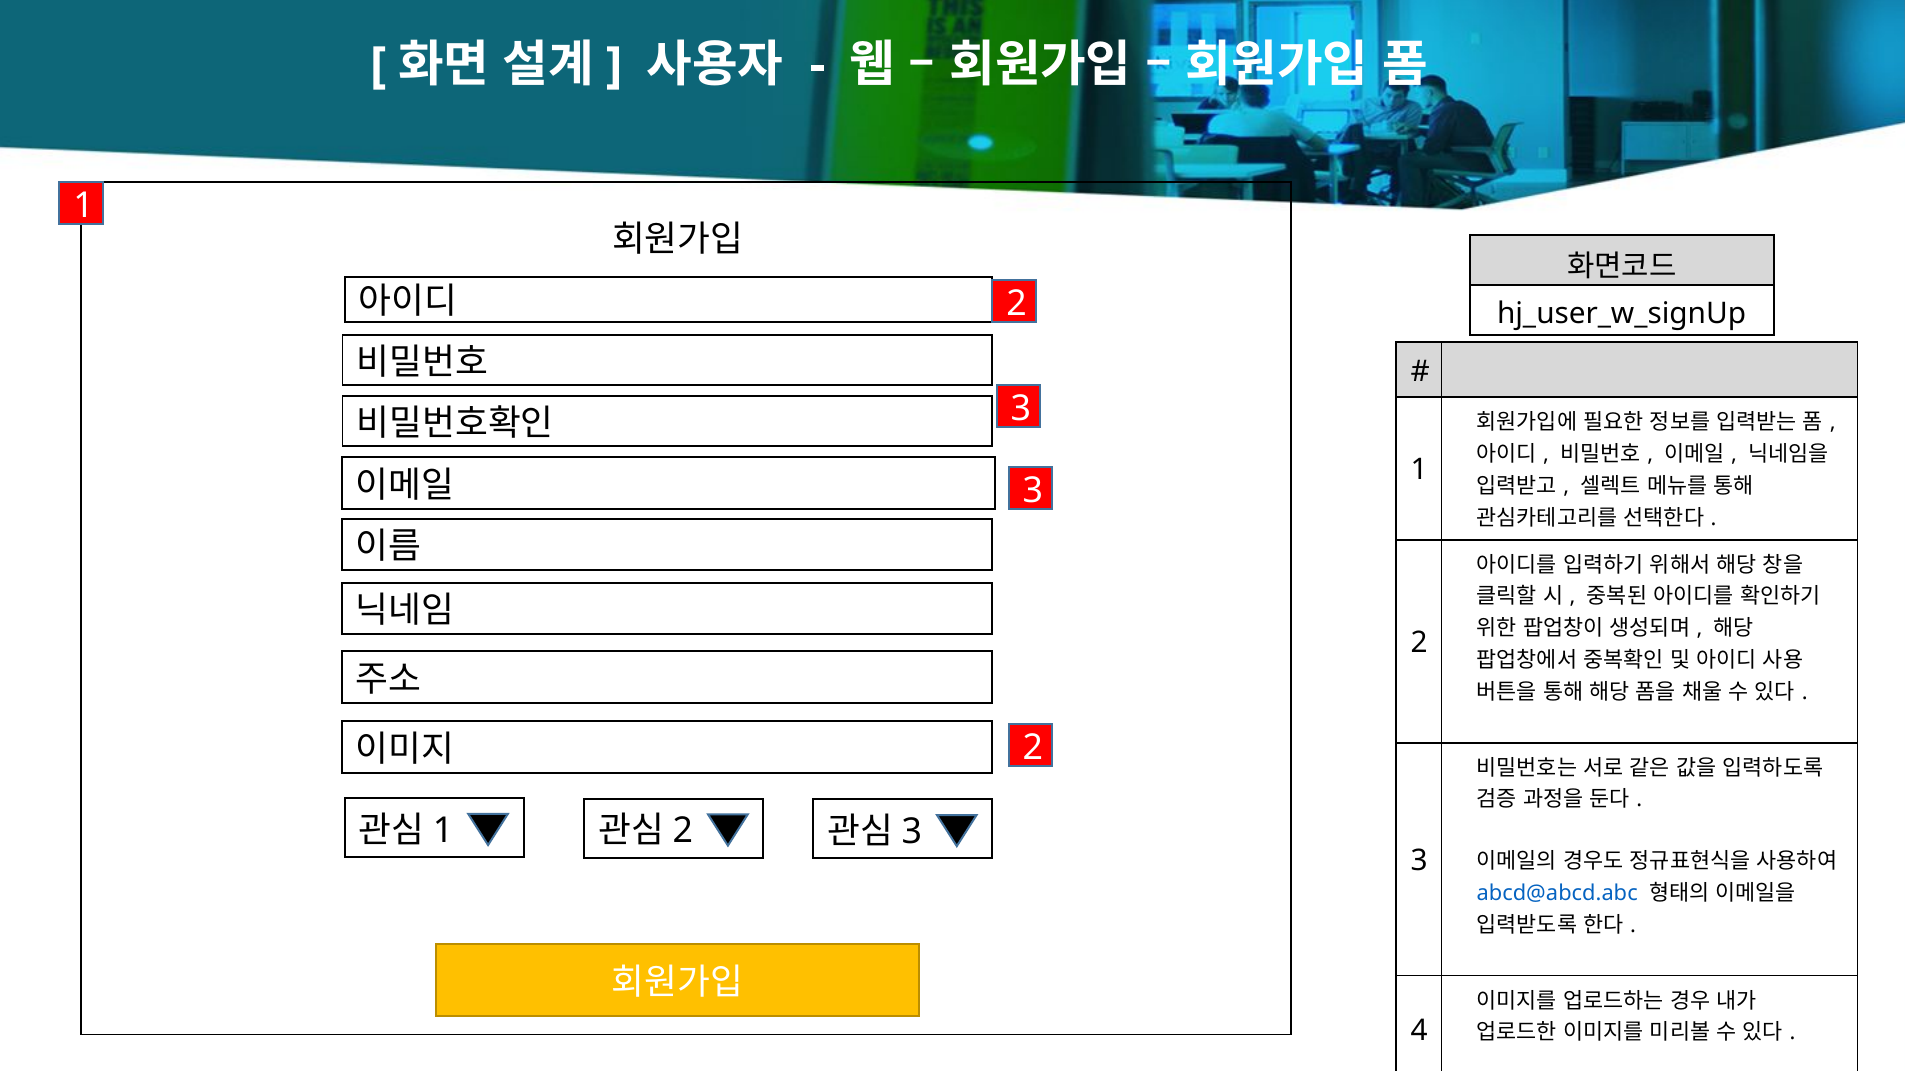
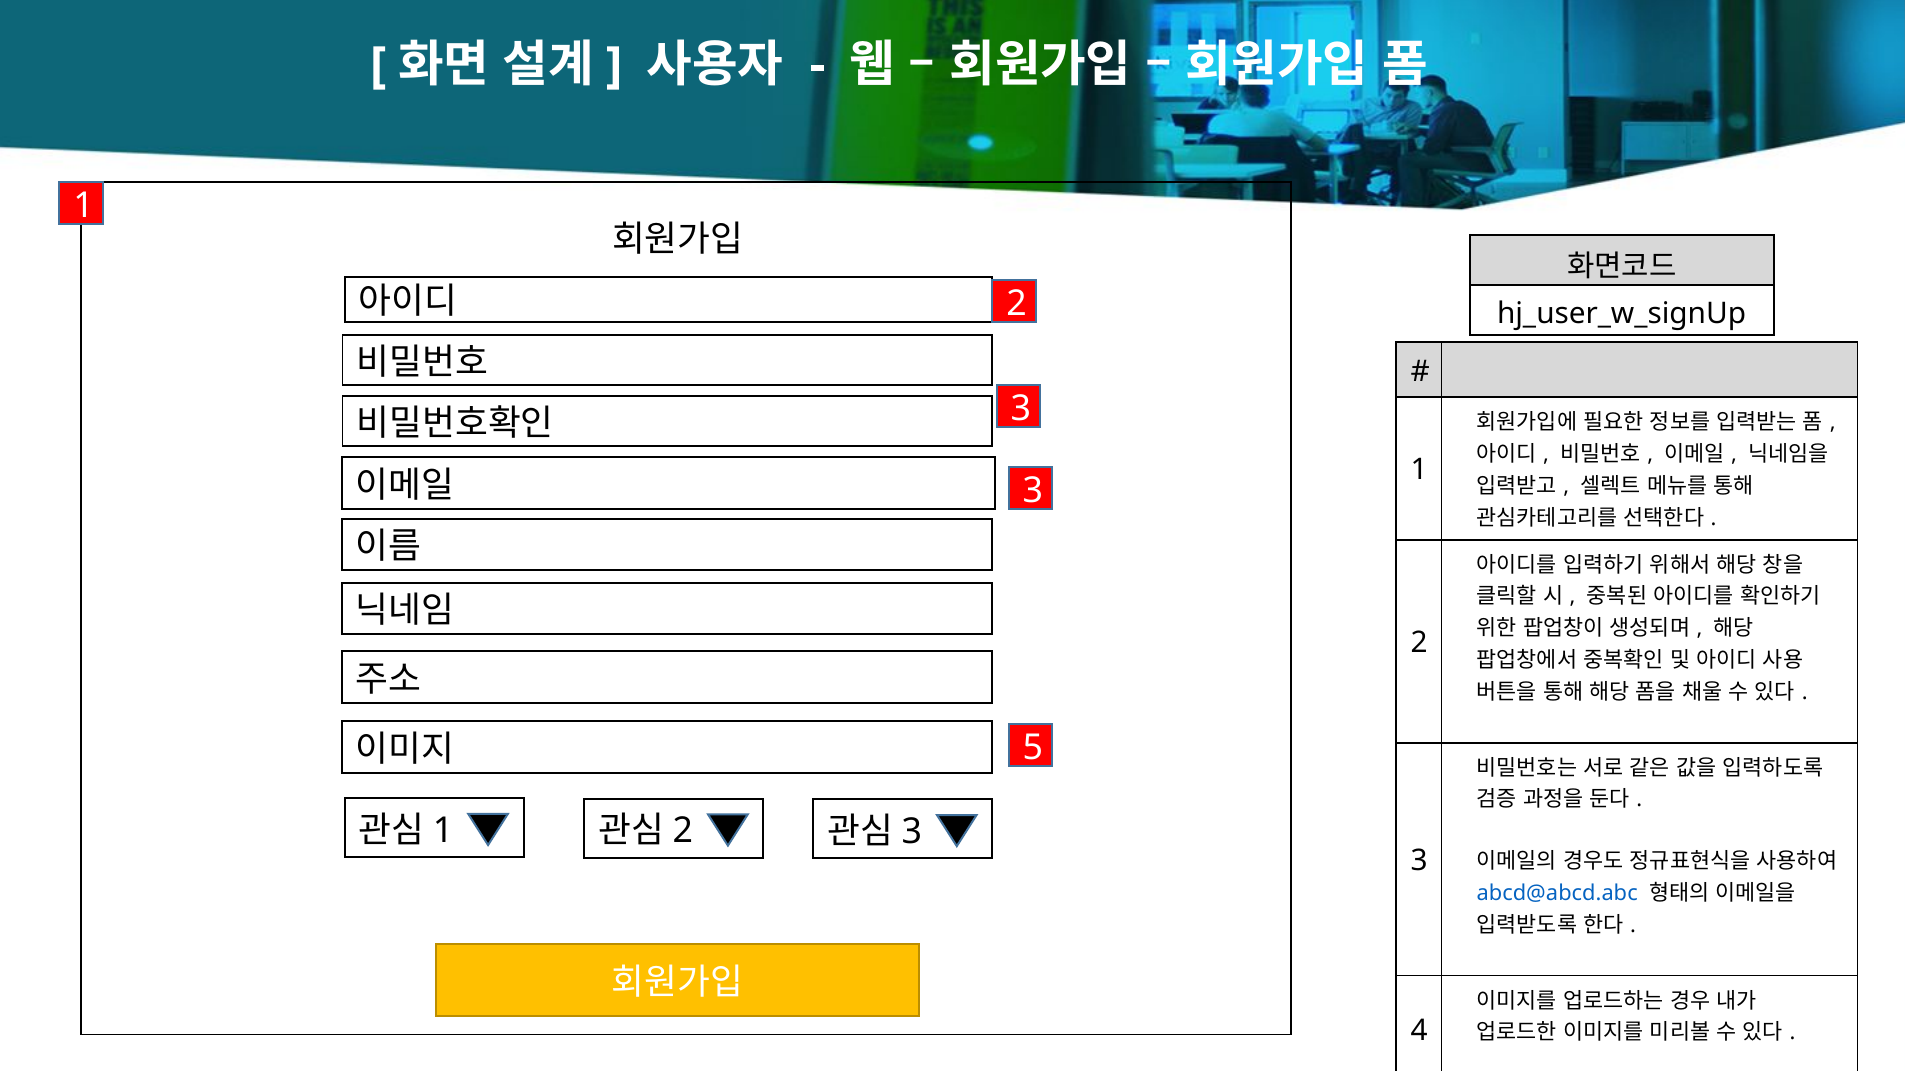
2 at (1033, 748): 2 -> 5
